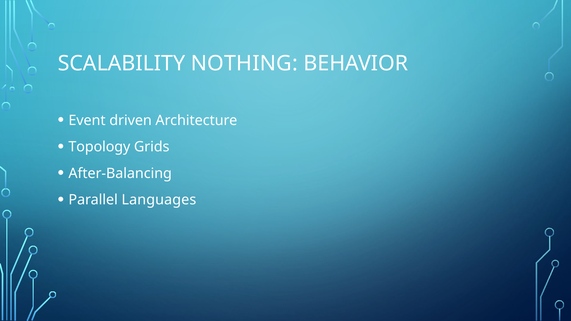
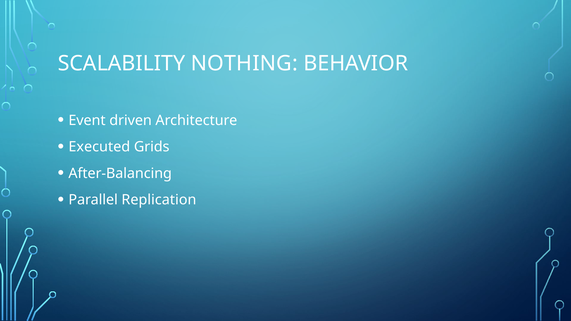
Topology: Topology -> Executed
Languages: Languages -> Replication
